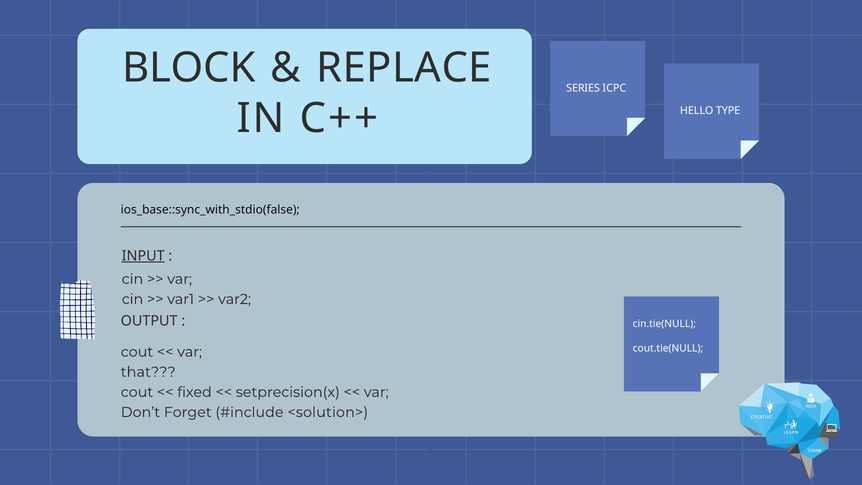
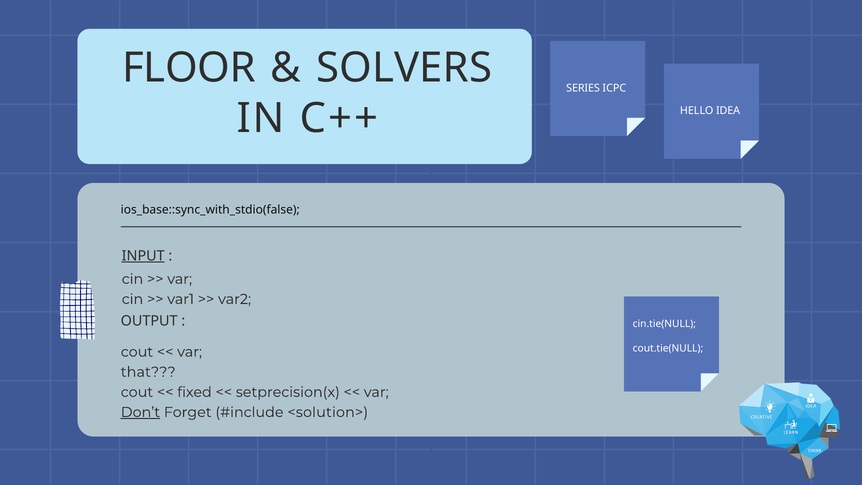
BLOCK: BLOCK -> FLOOR
REPLACE: REPLACE -> SOLVERS
TYPE: TYPE -> IDEA
Don’t underline: none -> present
